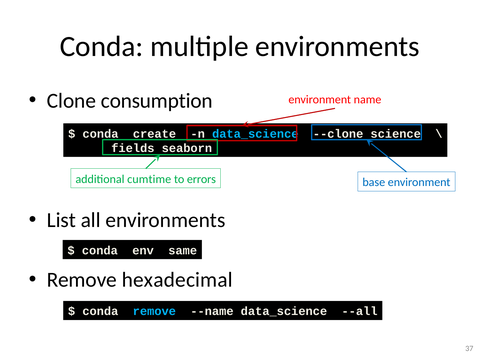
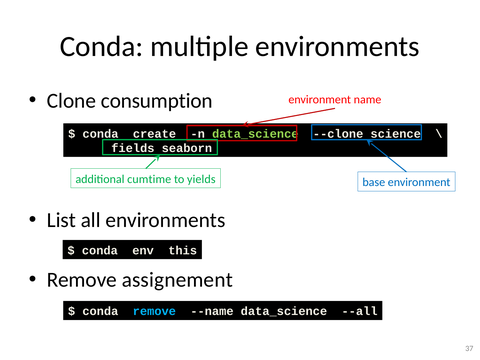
data_science at (255, 134) colour: light blue -> light green
errors: errors -> yields
same: same -> this
hexadecimal: hexadecimal -> assignement
